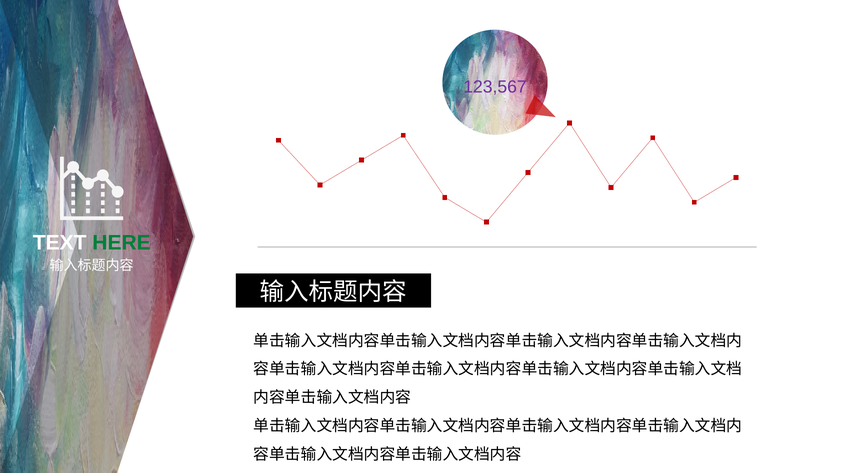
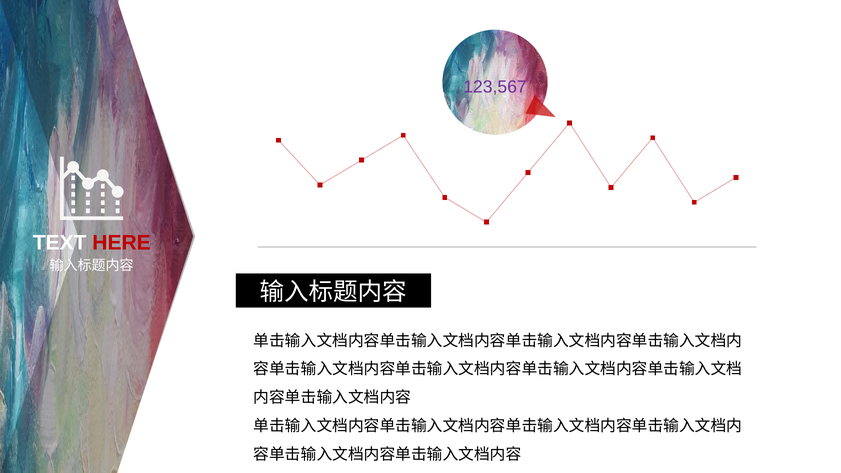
HERE colour: green -> red
